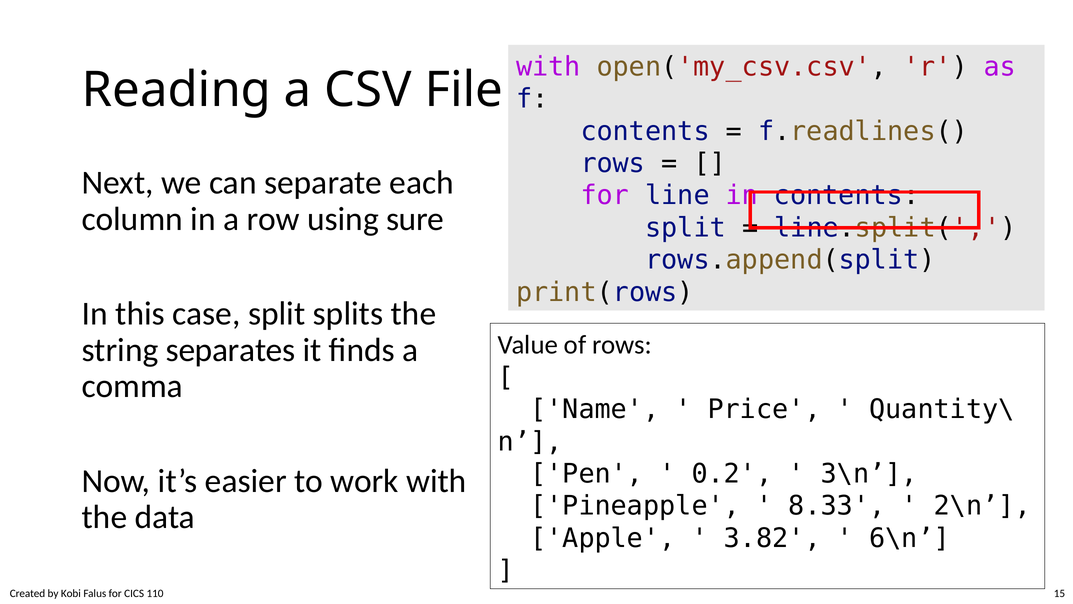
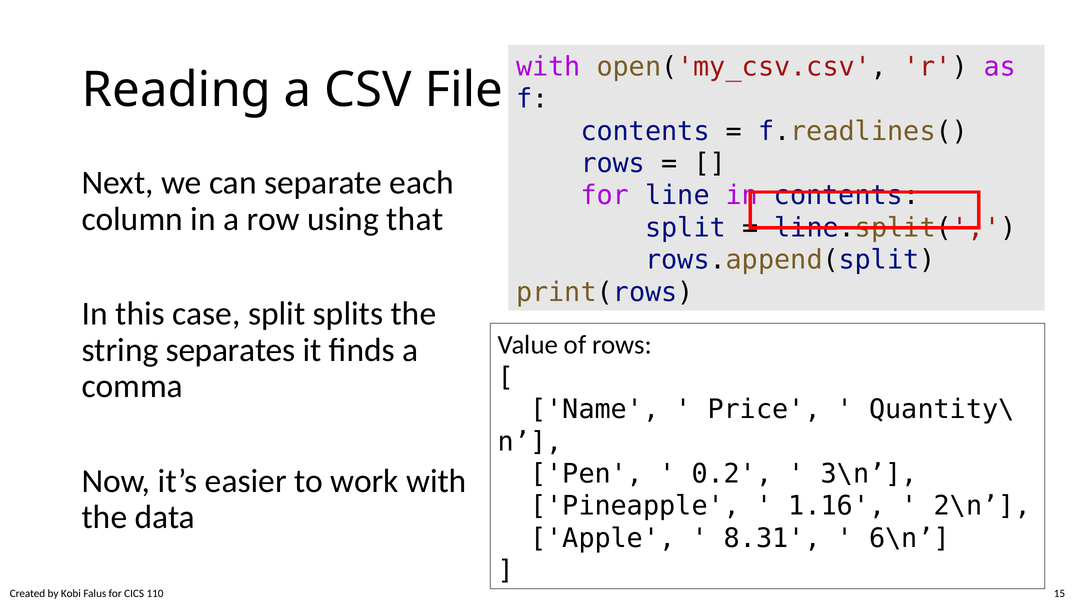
sure: sure -> that
8.33: 8.33 -> 1.16
3.82: 3.82 -> 8.31
